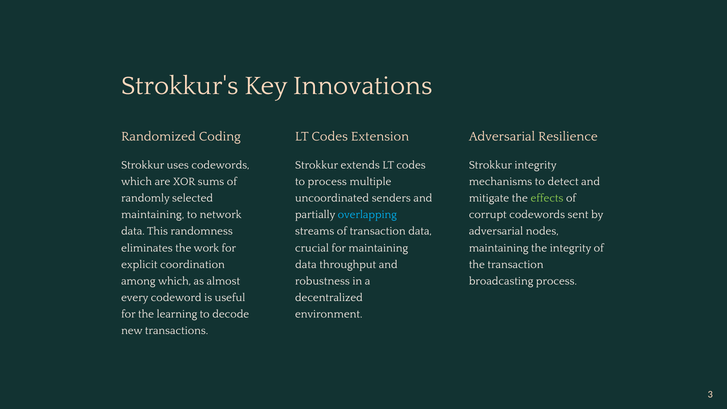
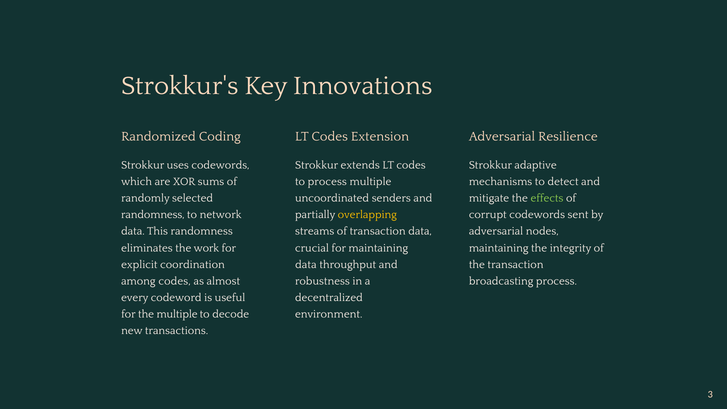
Strokkur integrity: integrity -> adaptive
maintaining at (153, 215): maintaining -> randomness
overlapping colour: light blue -> yellow
among which: which -> codes
the learning: learning -> multiple
